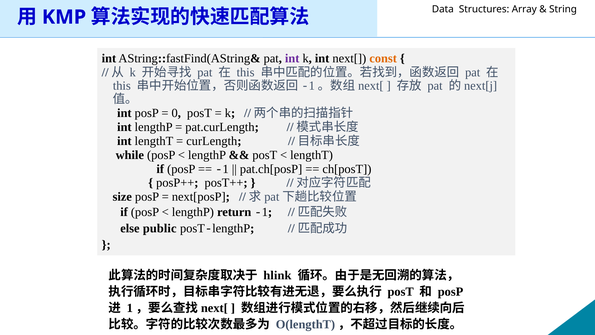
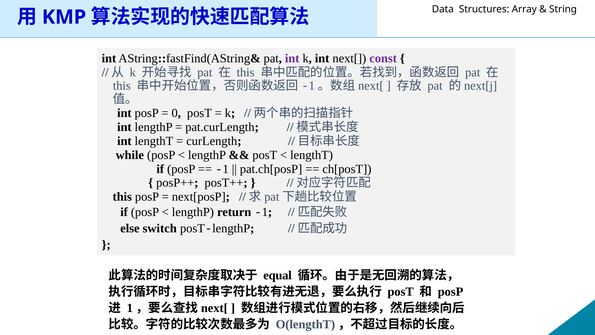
const colour: orange -> purple
size at (122, 197): size -> this
public: public -> switch
hlink: hlink -> equal
